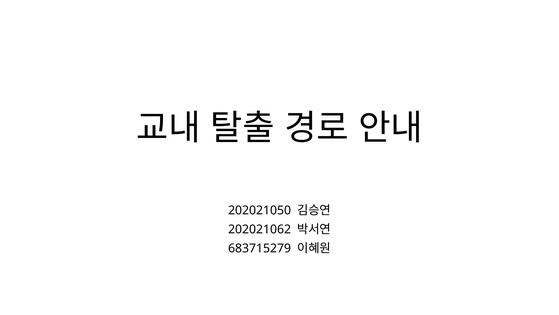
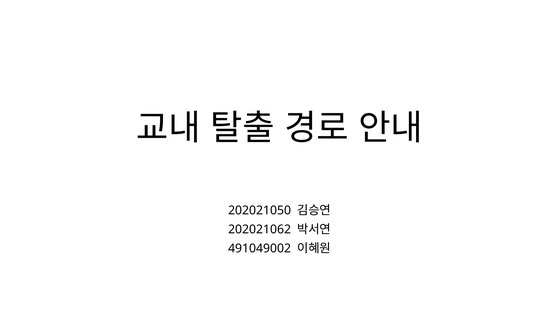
683715279: 683715279 -> 491049002
